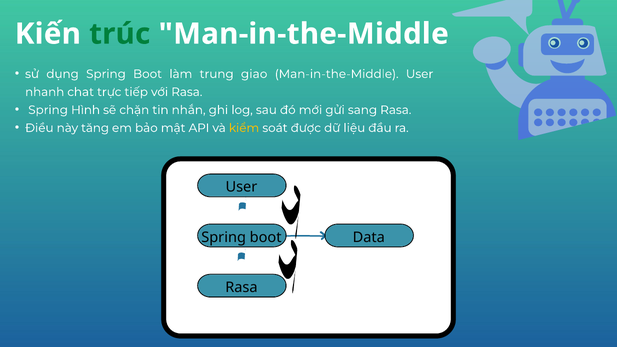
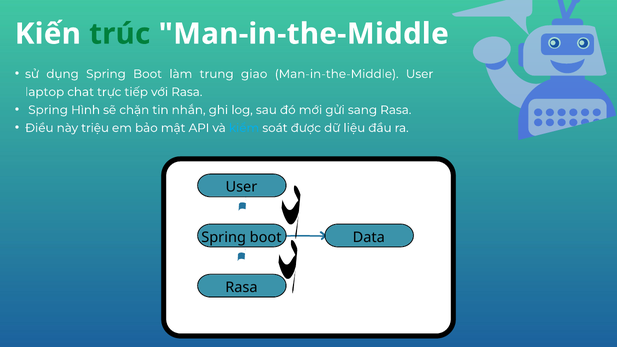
nhanh: nhanh -> laptop
tăng: tăng -> triệu
kiểm colour: yellow -> light blue
